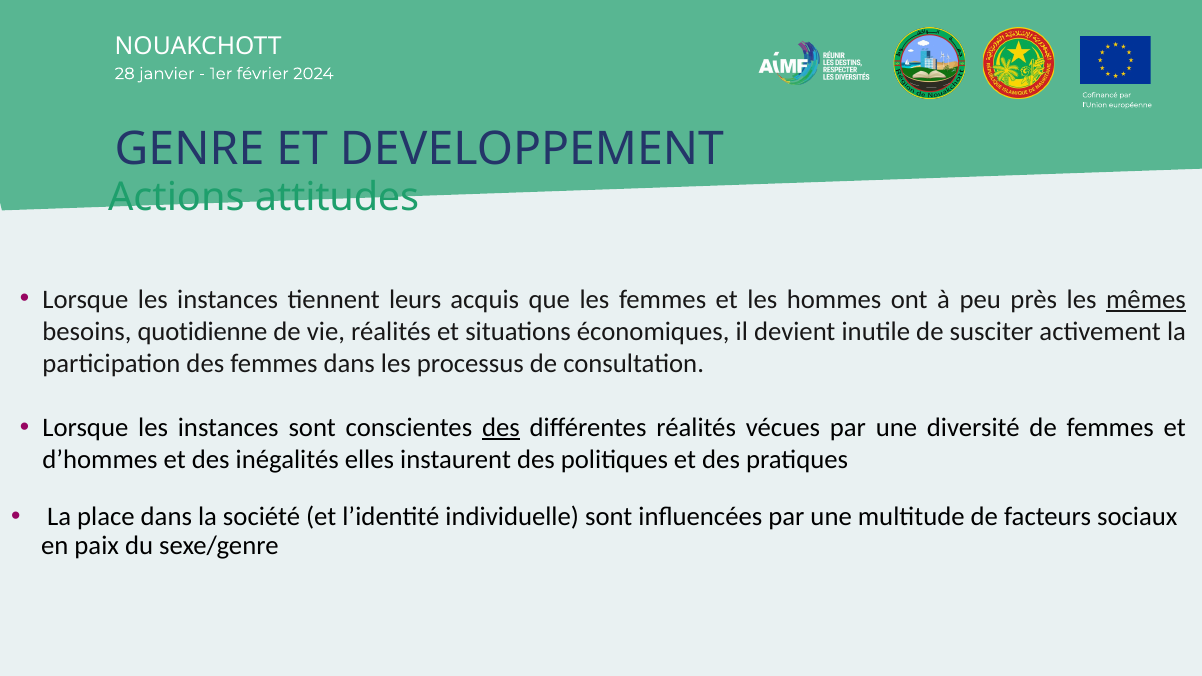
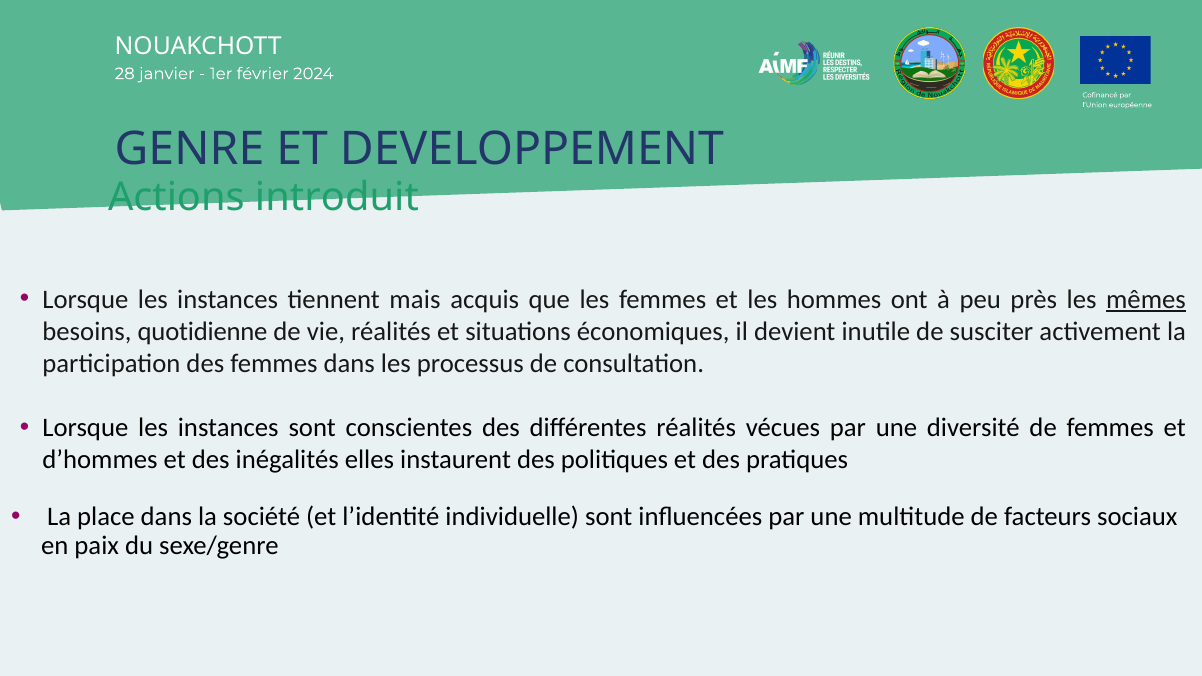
attitudes: attitudes -> introduit
leurs: leurs -> mais
des at (501, 428) underline: present -> none
